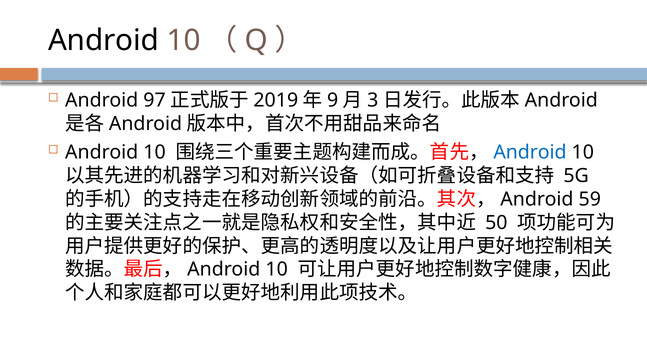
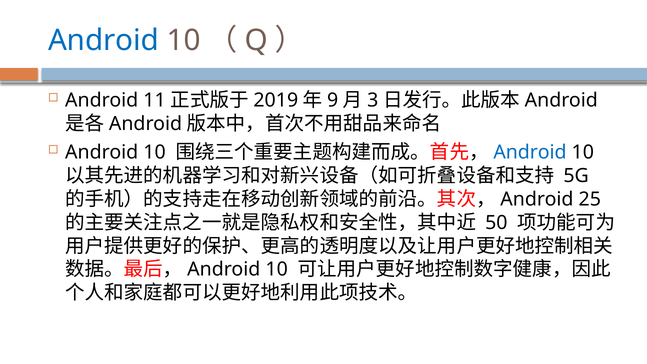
Android at (104, 40) colour: black -> blue
97: 97 -> 11
59: 59 -> 25
